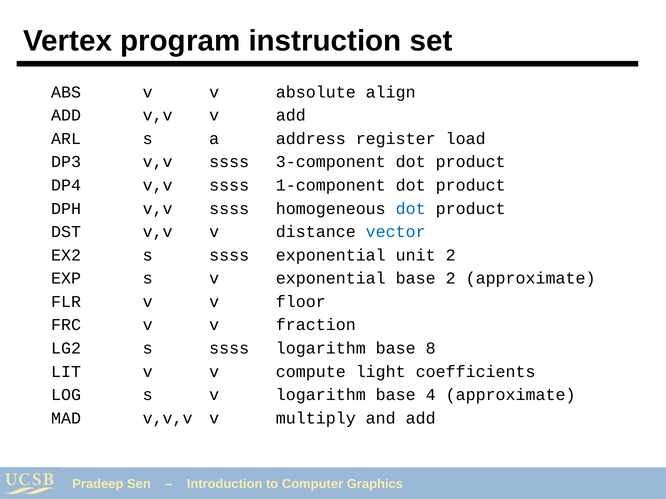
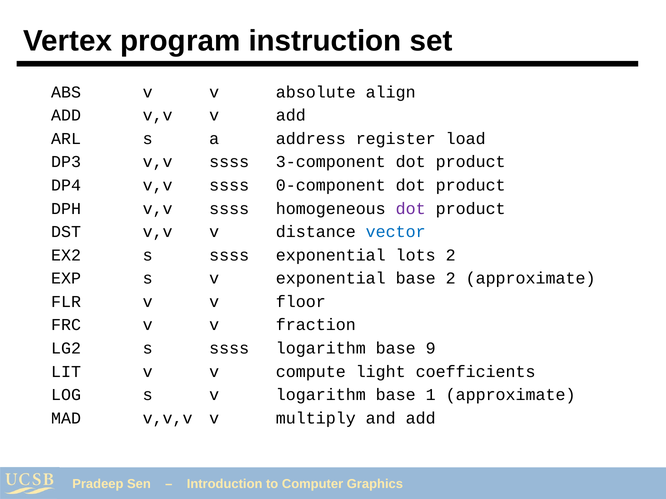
1-component: 1-component -> 0-component
dot at (411, 209) colour: blue -> purple
unit: unit -> lots
8: 8 -> 9
4: 4 -> 1
